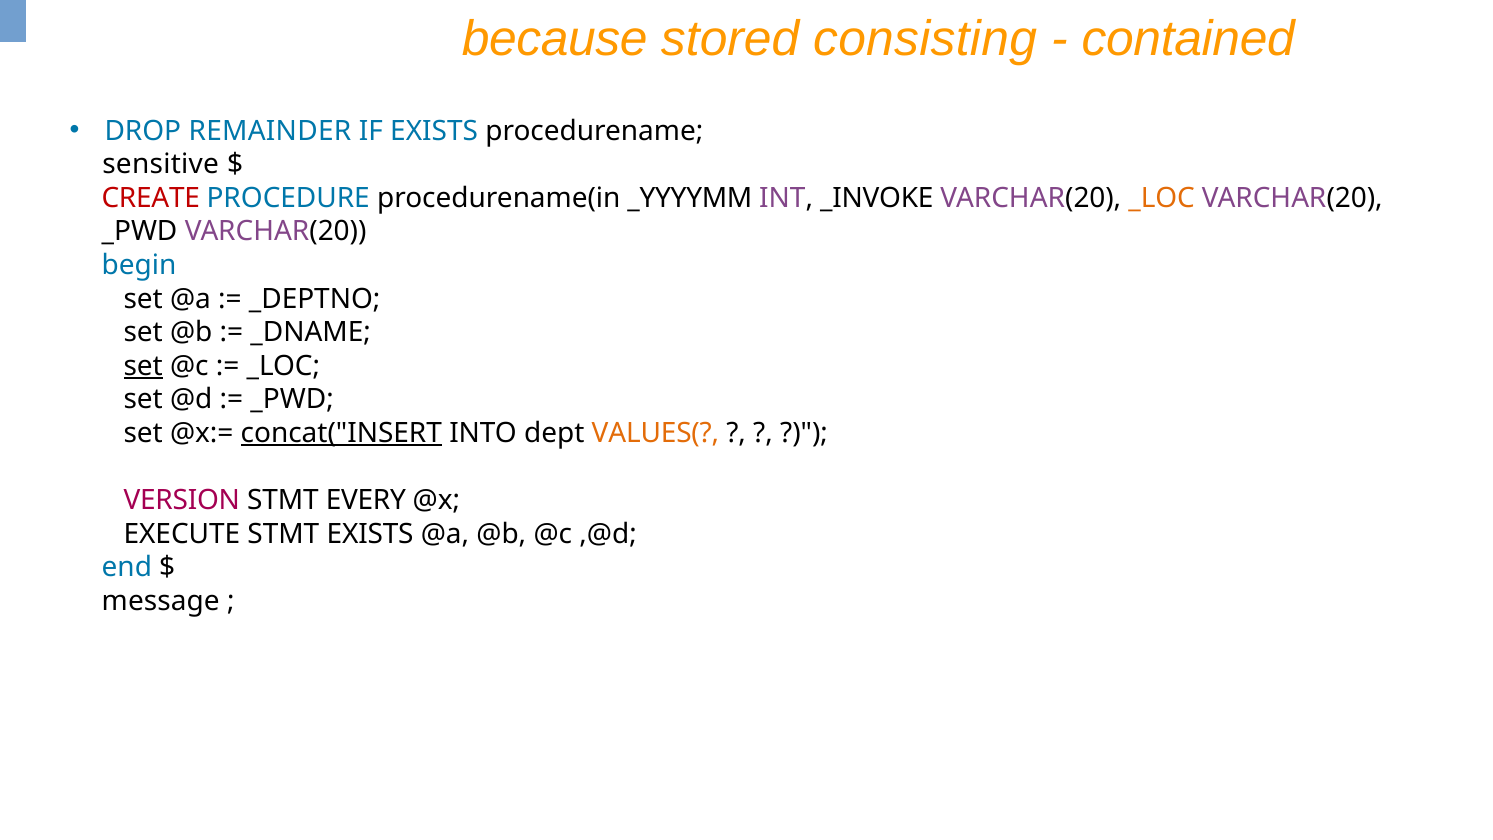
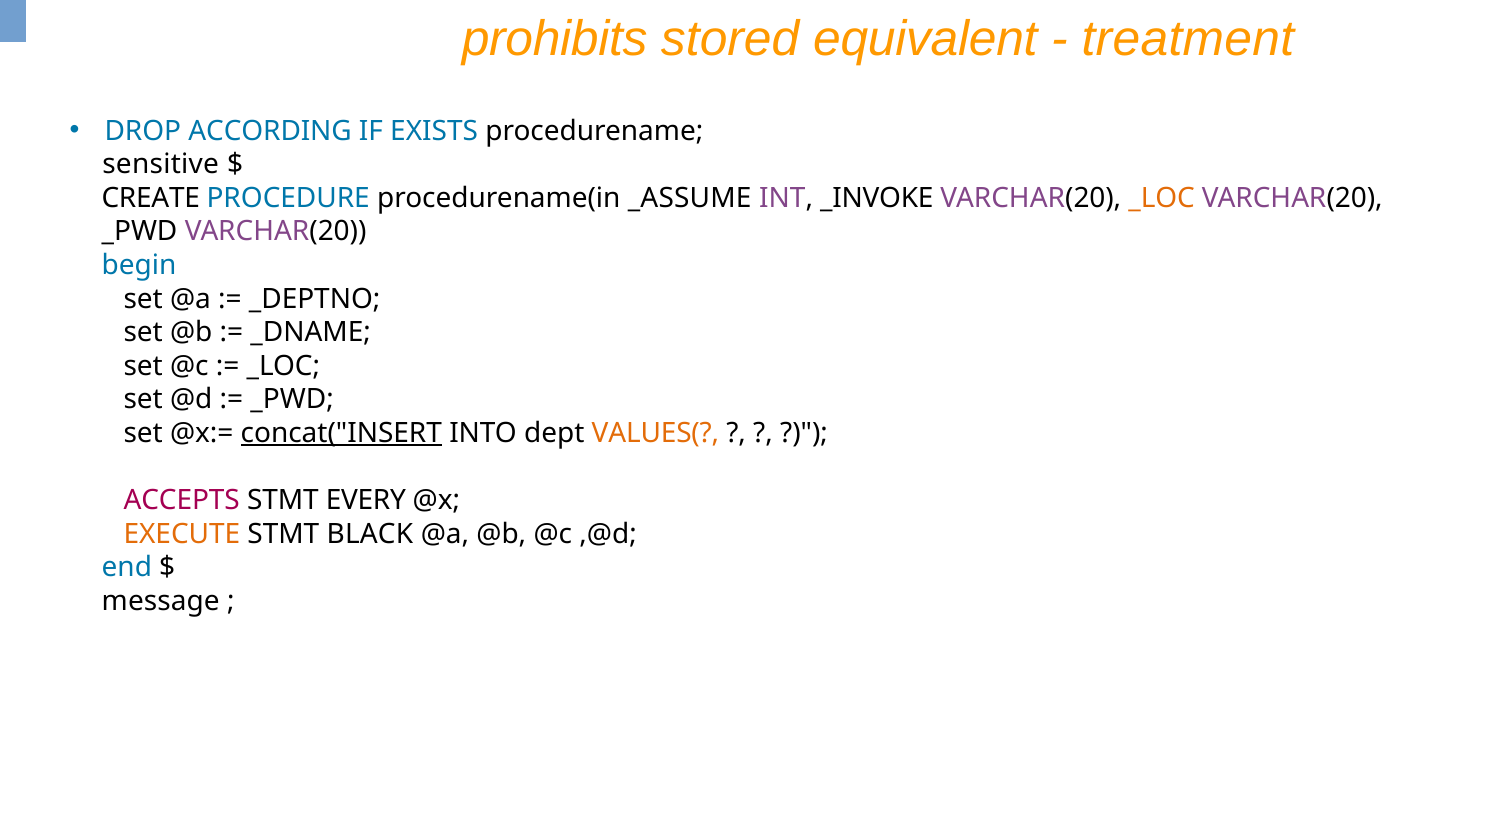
because: because -> prohibits
consisting: consisting -> equivalent
contained: contained -> treatment
REMAINDER: REMAINDER -> ACCORDING
CREATE colour: red -> black
_YYYYMM: _YYYYMM -> _ASSUME
set at (143, 366) underline: present -> none
VERSION: VERSION -> ACCEPTS
EXECUTE colour: black -> orange
STMT EXISTS: EXISTS -> BLACK
